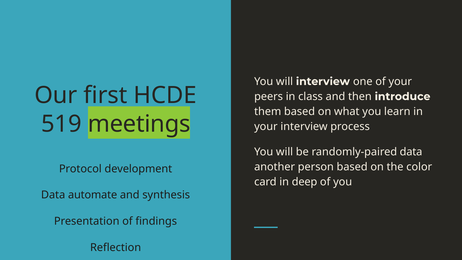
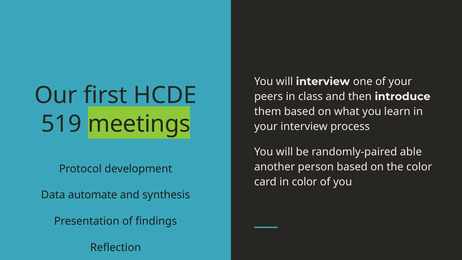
randomly-paired data: data -> able
in deep: deep -> color
